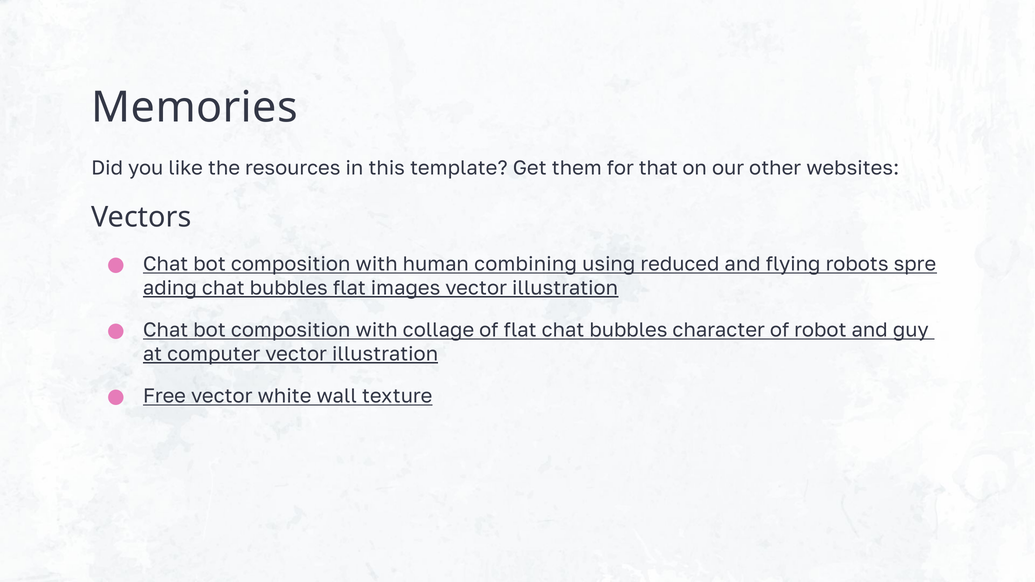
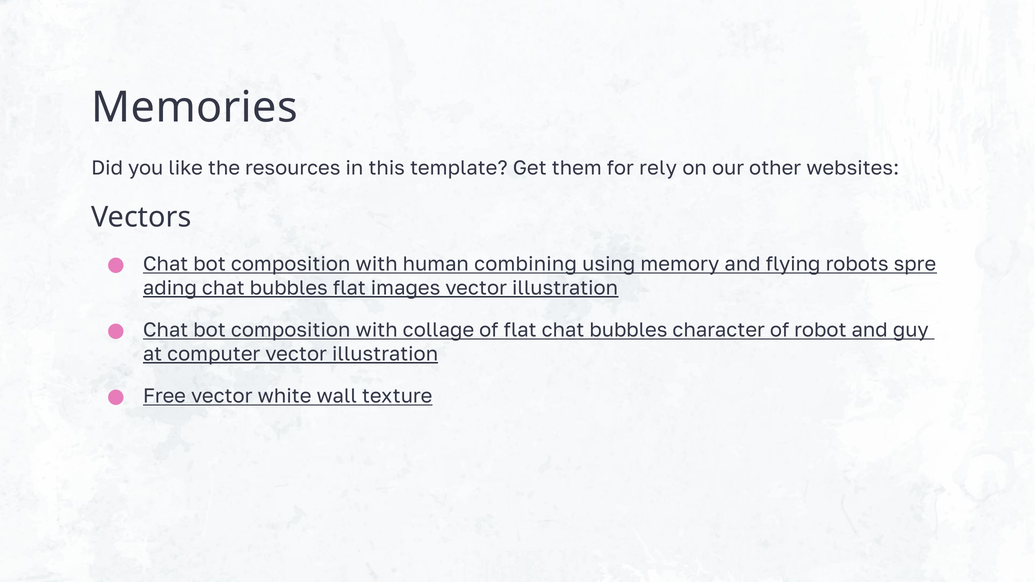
that: that -> rely
reduced: reduced -> memory
